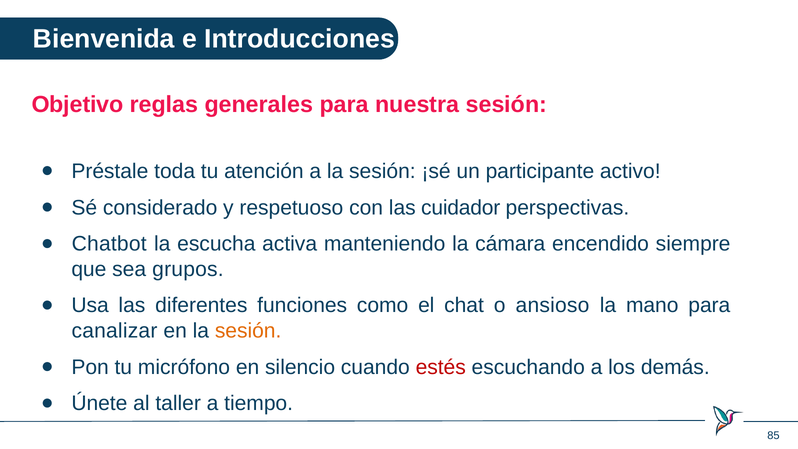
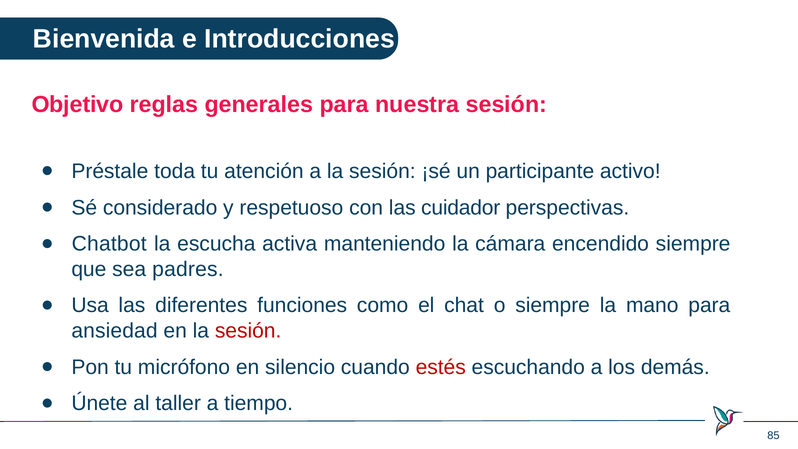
grupos: grupos -> padres
o ansioso: ansioso -> siempre
canalizar: canalizar -> ansiedad
sesión at (248, 331) colour: orange -> red
